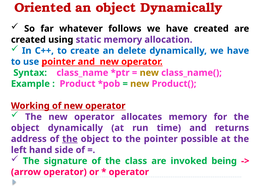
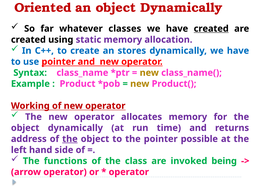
follows: follows -> classes
created at (211, 29) underline: none -> present
delete: delete -> stores
signature: signature -> functions
